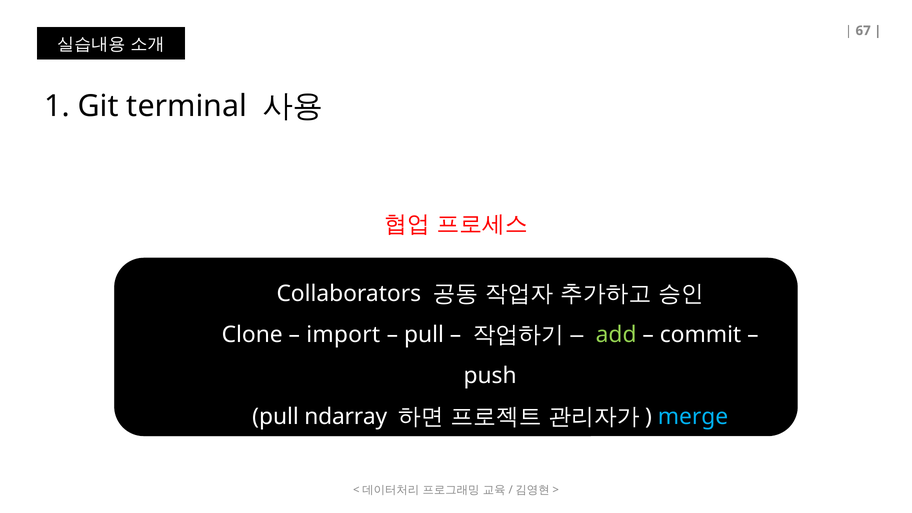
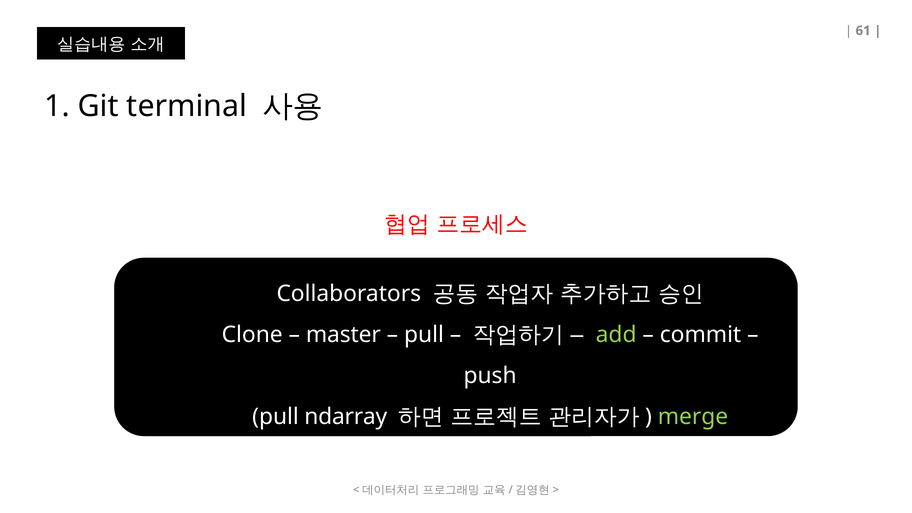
67: 67 -> 61
import: import -> master
merge colour: light blue -> light green
